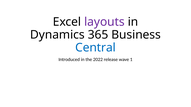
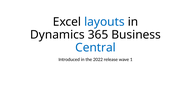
layouts colour: purple -> blue
